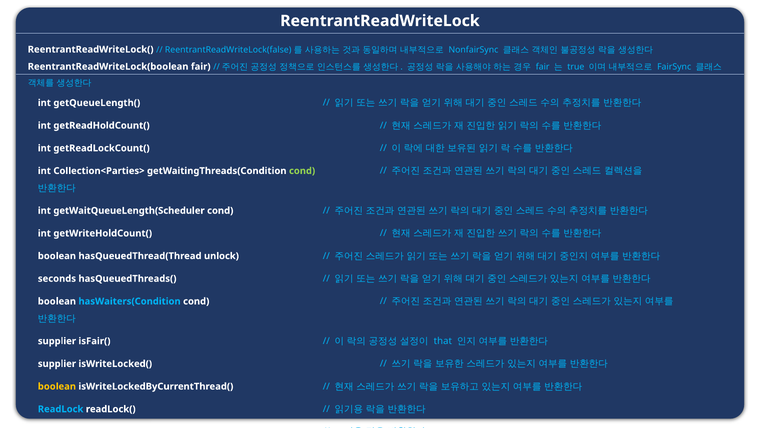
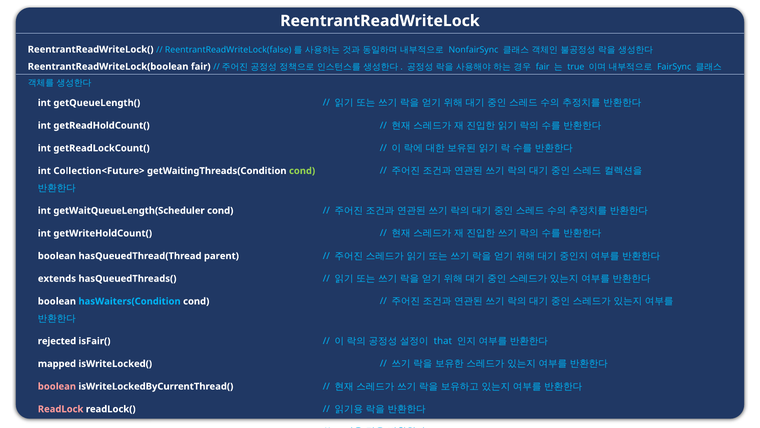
Collection<Parties>: Collection<Parties> -> Collection<Future>
unlock: unlock -> parent
seconds: seconds -> extends
supplier at (57, 341): supplier -> rejected
supplier at (57, 363): supplier -> mapped
boolean at (57, 386) colour: yellow -> pink
ReadLock colour: light blue -> pink
